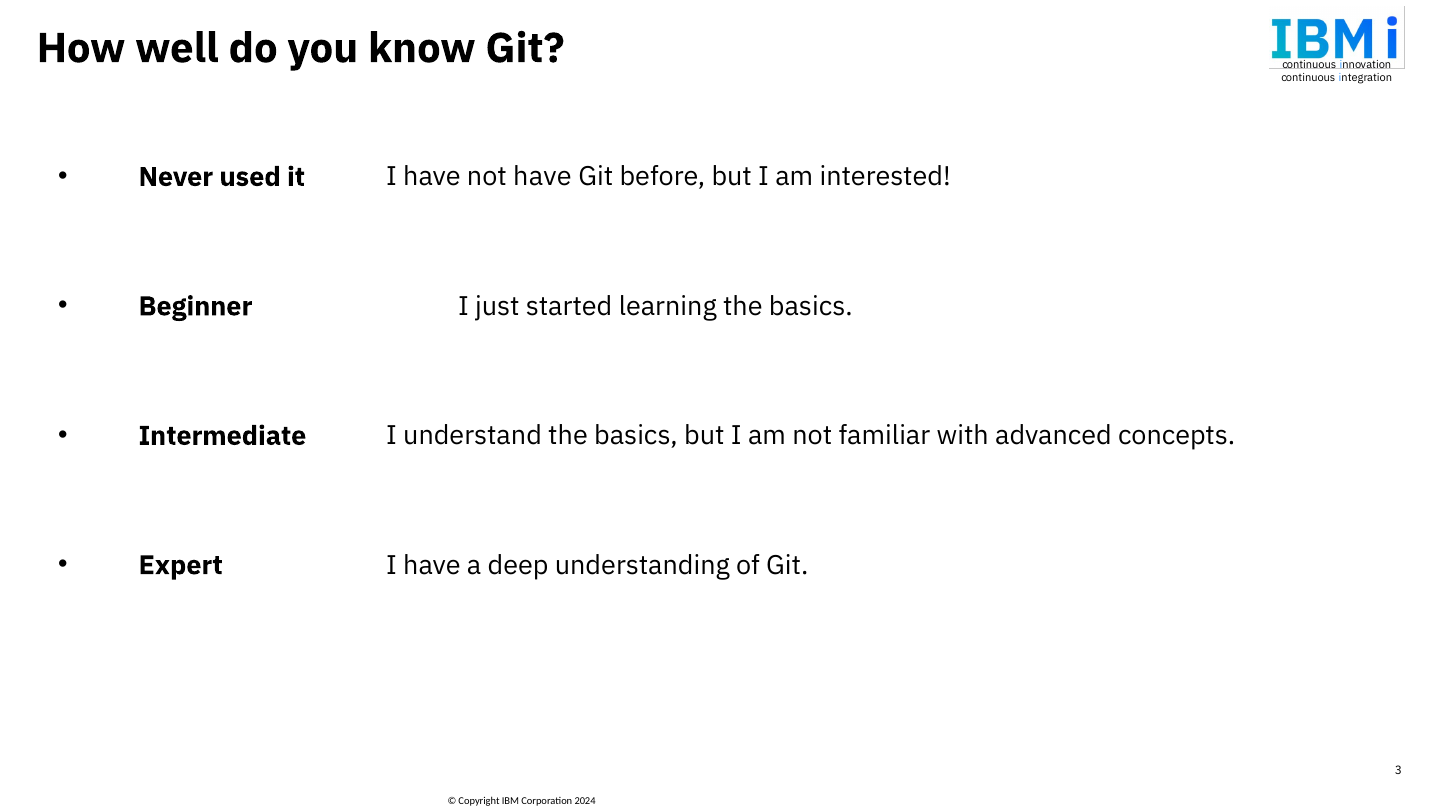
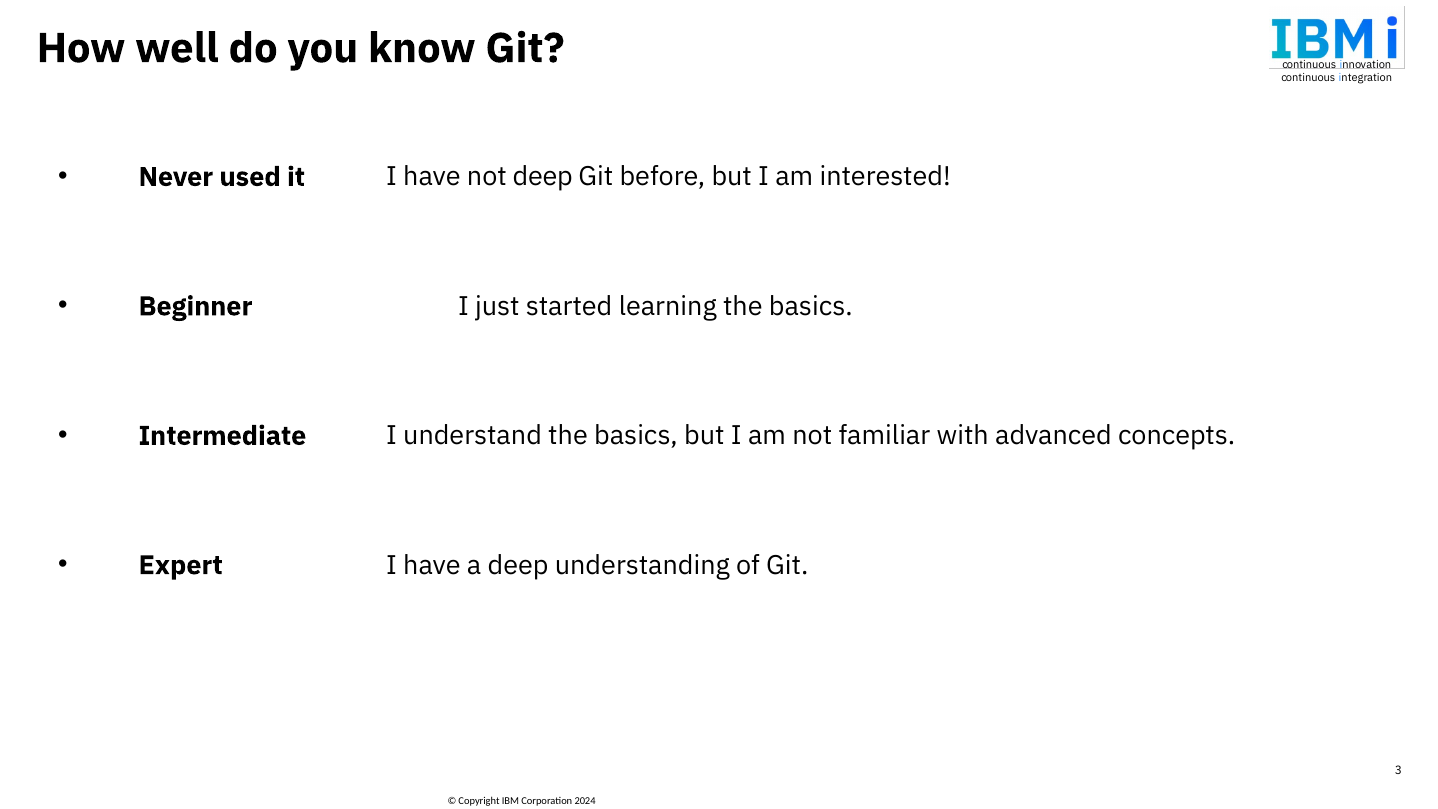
not have: have -> deep
